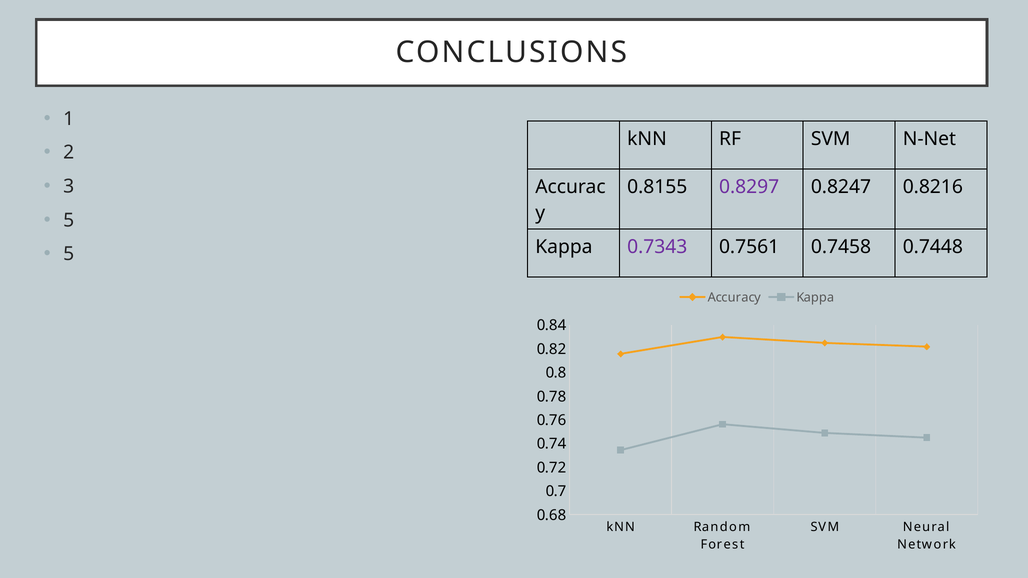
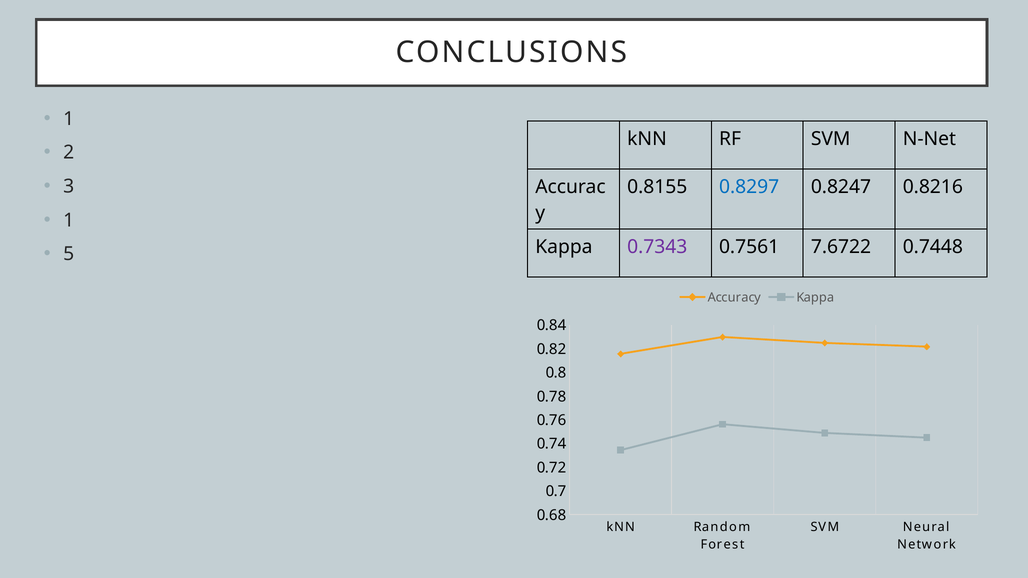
0.8297 colour: purple -> blue
5 at (69, 220): 5 -> 1
0.7458: 0.7458 -> 7.6722
